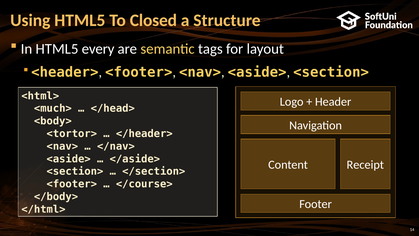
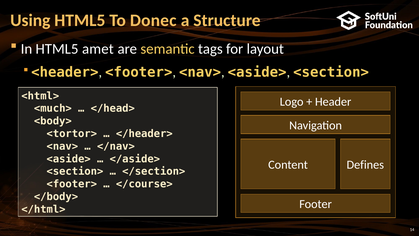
Closed: Closed -> Donec
every: every -> amet
Receipt: Receipt -> Defines
